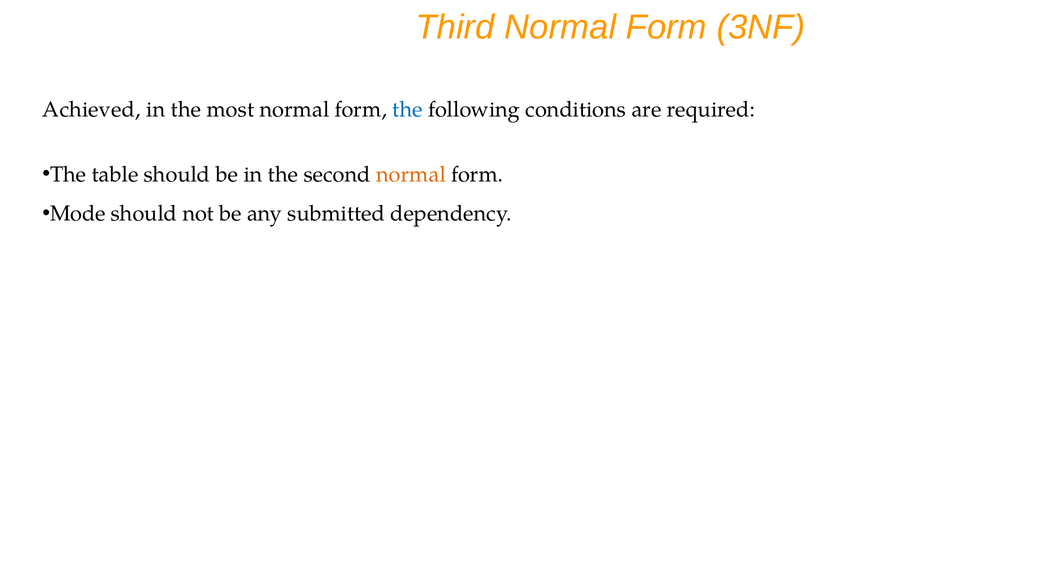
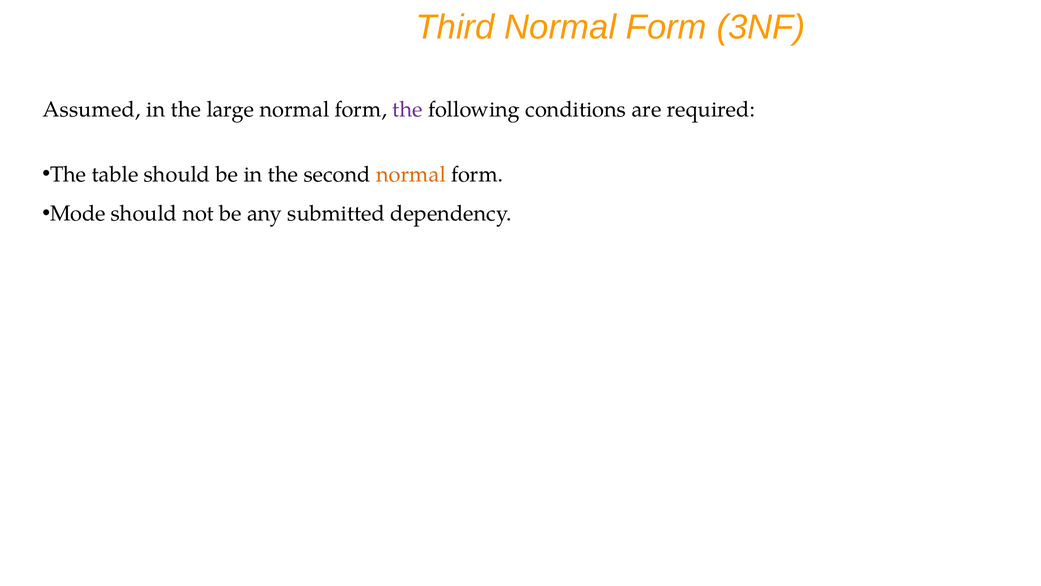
Achieved: Achieved -> Assumed
most: most -> large
the at (408, 109) colour: blue -> purple
